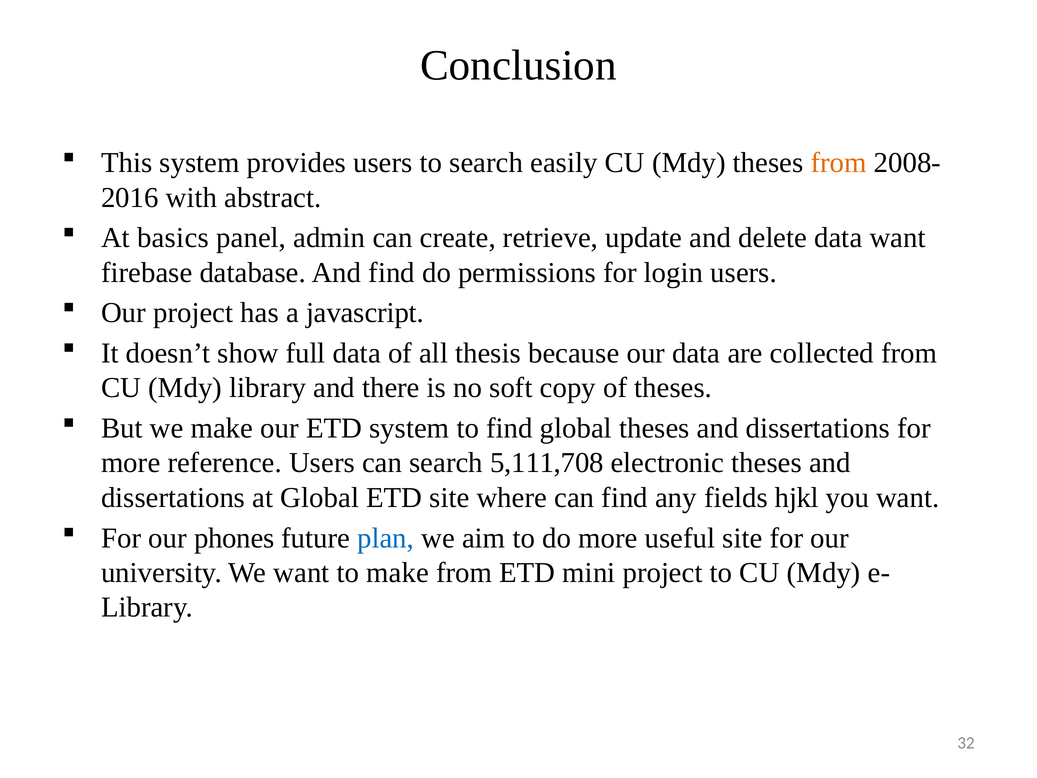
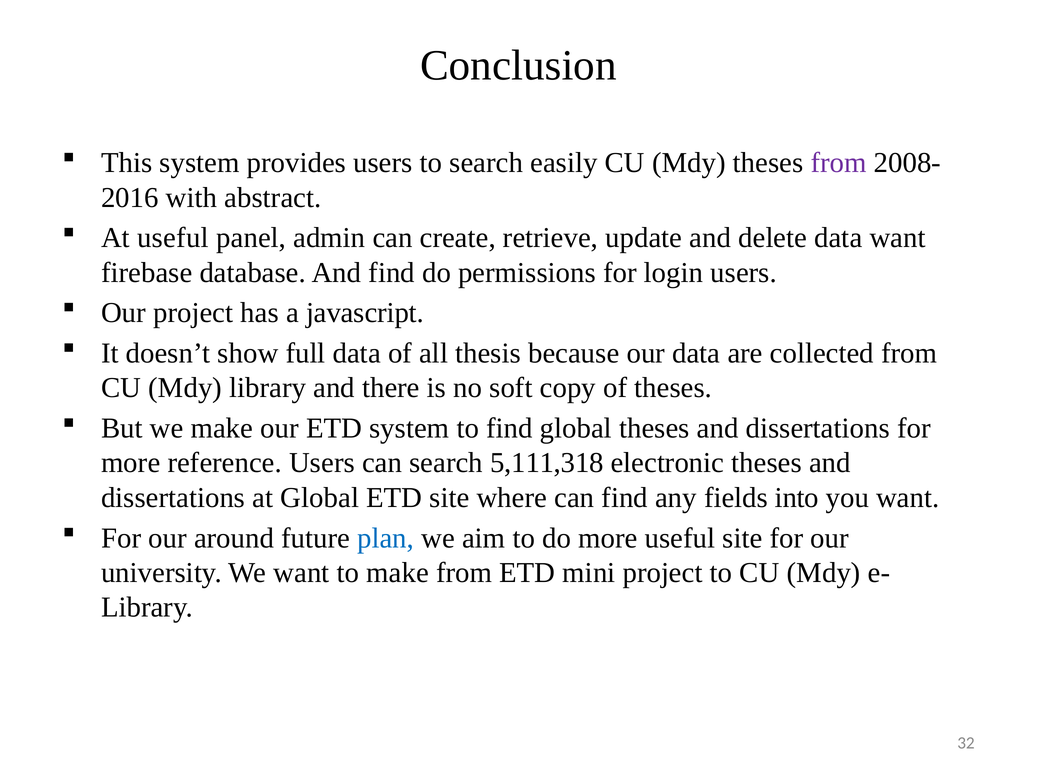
from at (839, 163) colour: orange -> purple
At basics: basics -> useful
5,111,708: 5,111,708 -> 5,111,318
hjkl: hjkl -> into
phones: phones -> around
